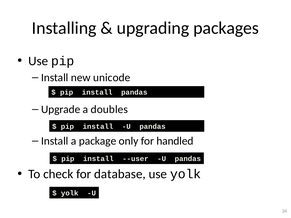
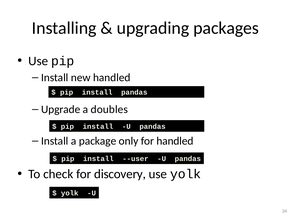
new unicode: unicode -> handled
database: database -> discovery
